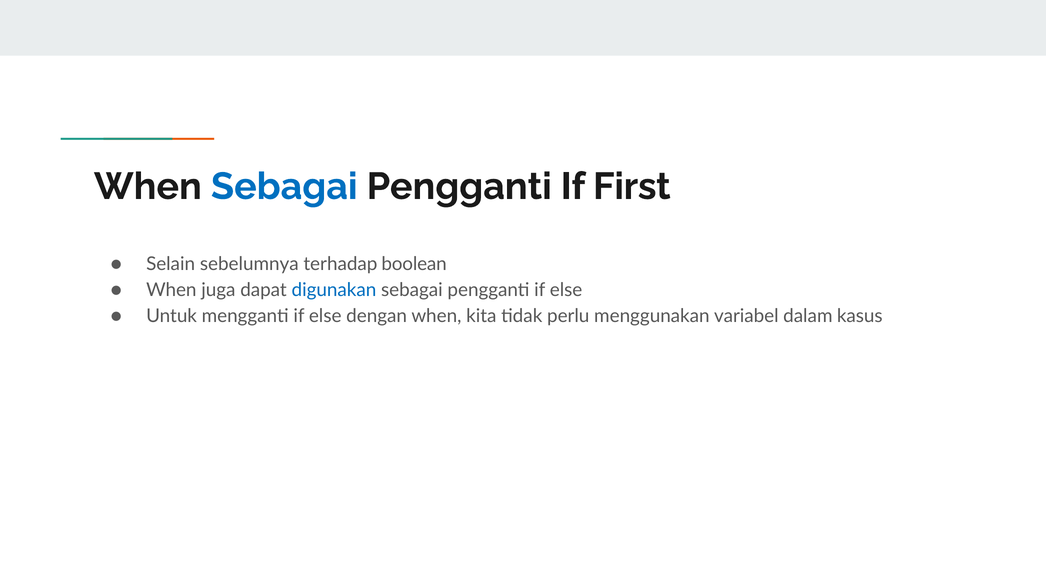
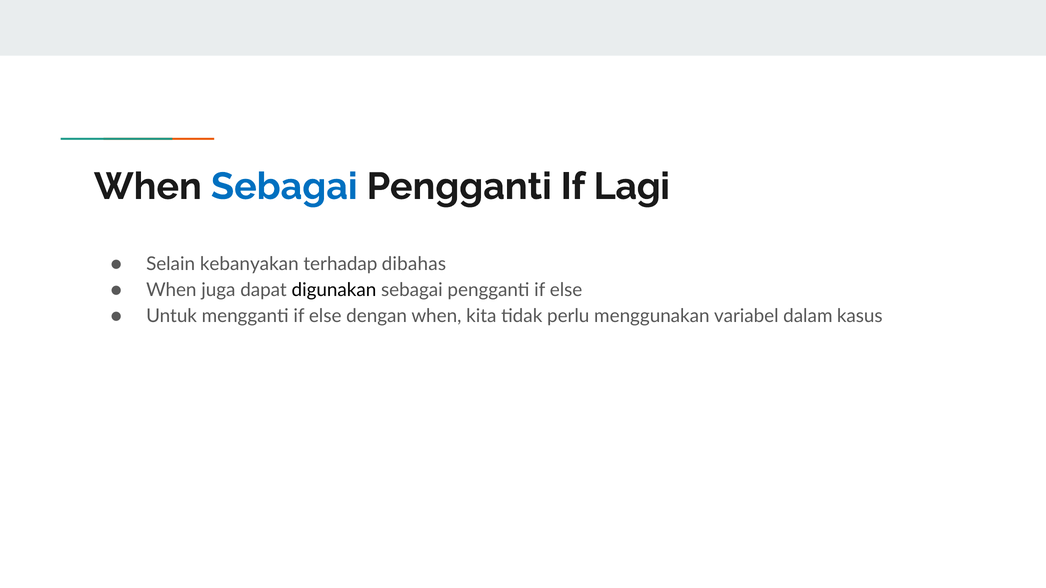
First: First -> Lagi
sebelumnya: sebelumnya -> kebanyakan
boolean: boolean -> dibahas
digunakan colour: blue -> black
